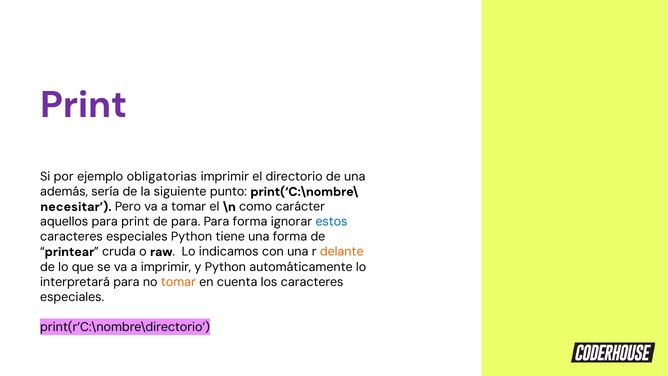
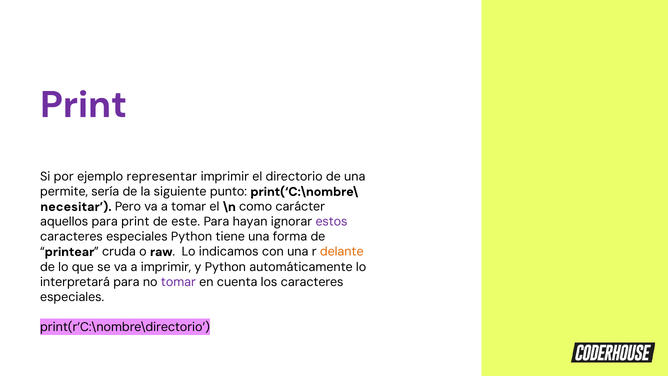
obligatorias: obligatorias -> representar
además: además -> permite
de para: para -> este
Para forma: forma -> hayan
estos colour: blue -> purple
tomar at (178, 282) colour: orange -> purple
